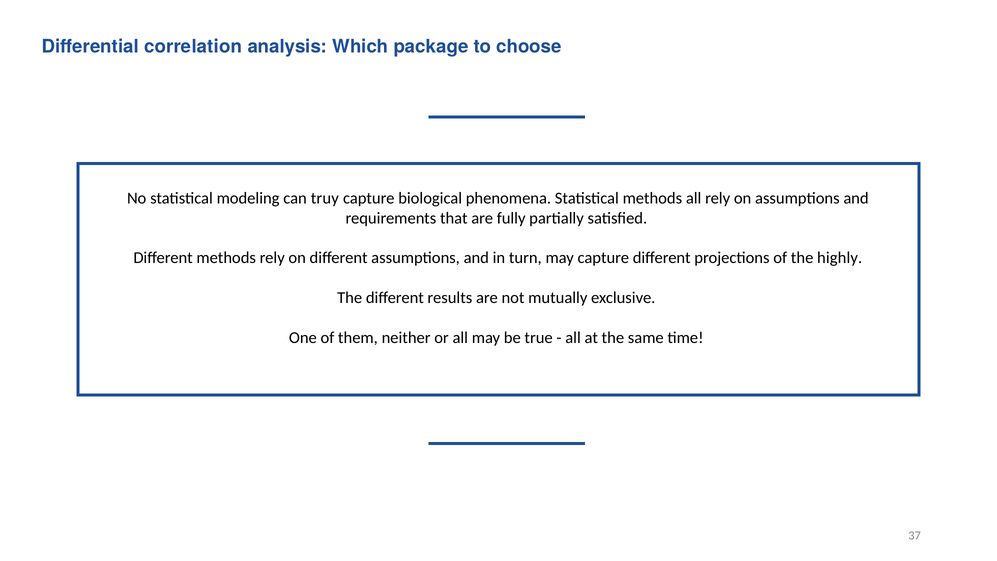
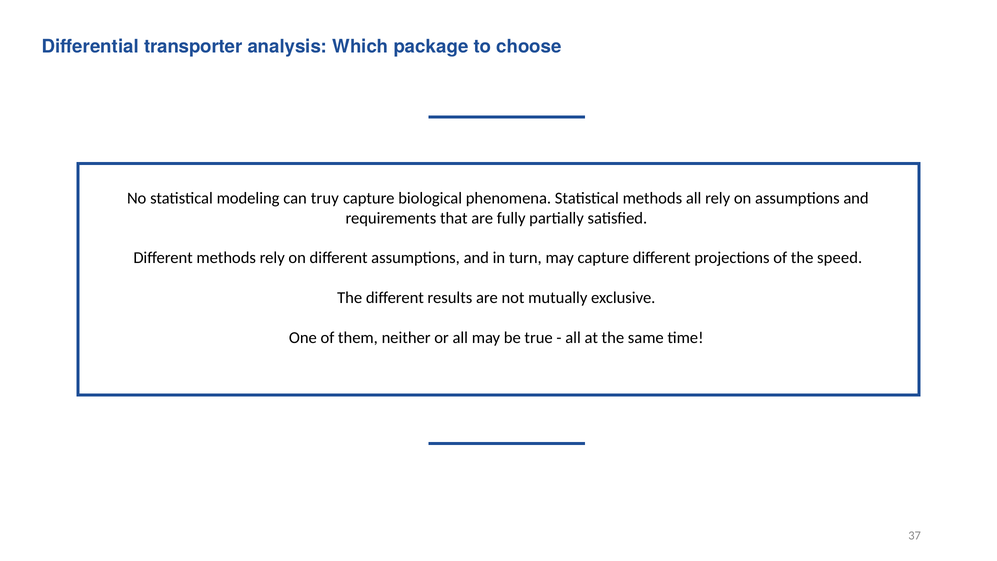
correlation: correlation -> transporter
highly: highly -> speed
